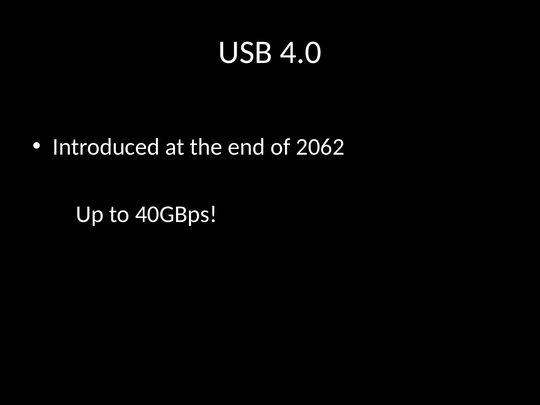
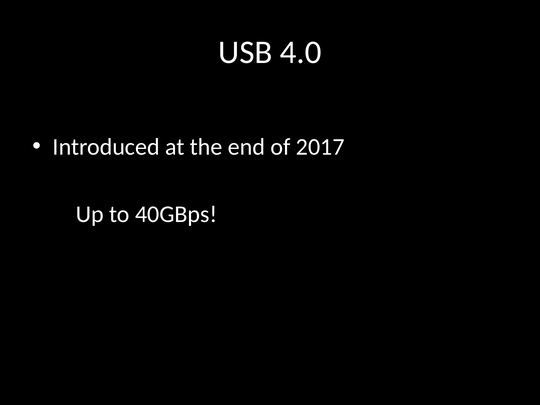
2062: 2062 -> 2017
